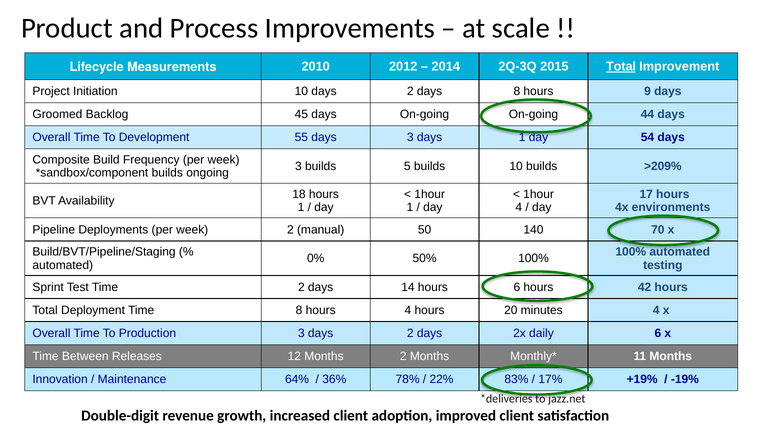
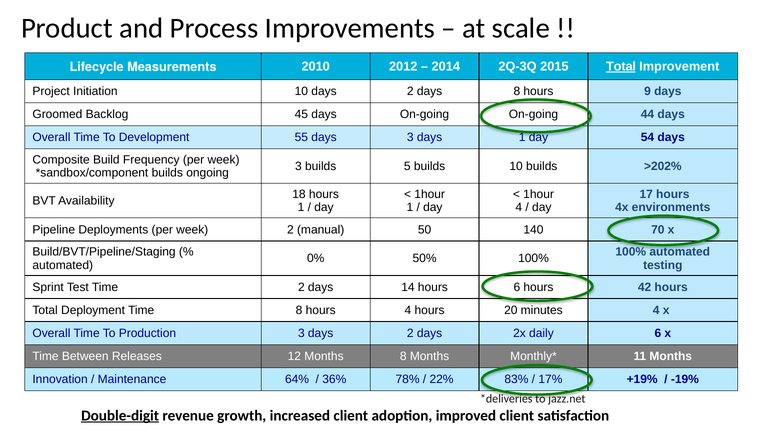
>209%: >209% -> >202%
Months 2: 2 -> 8
Double-digit underline: none -> present
